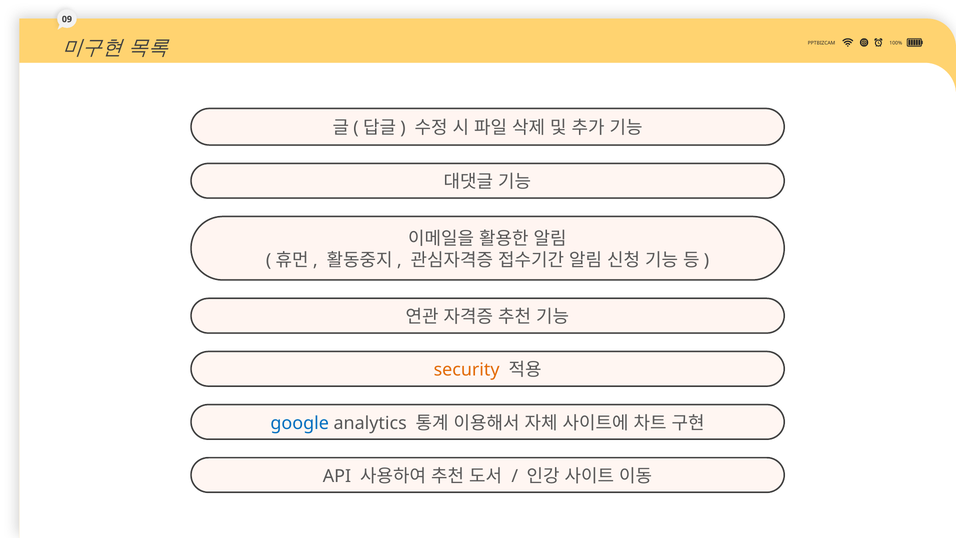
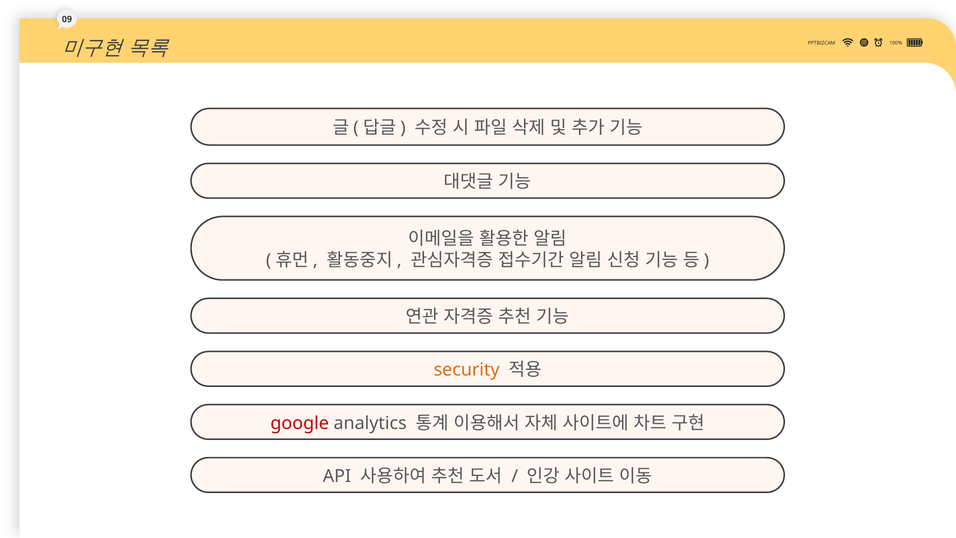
google colour: blue -> red
